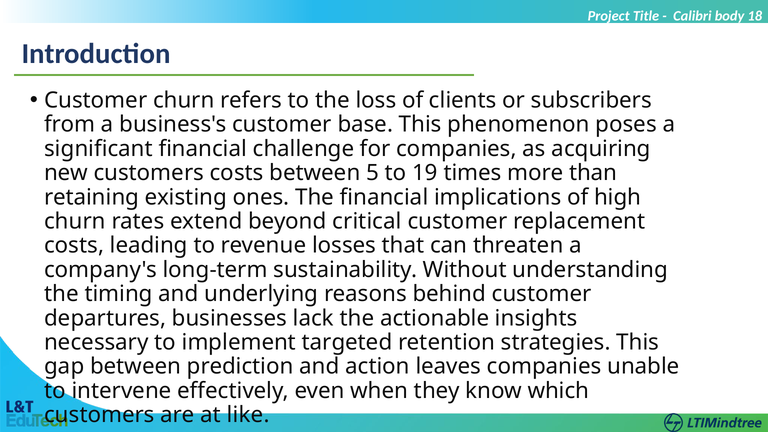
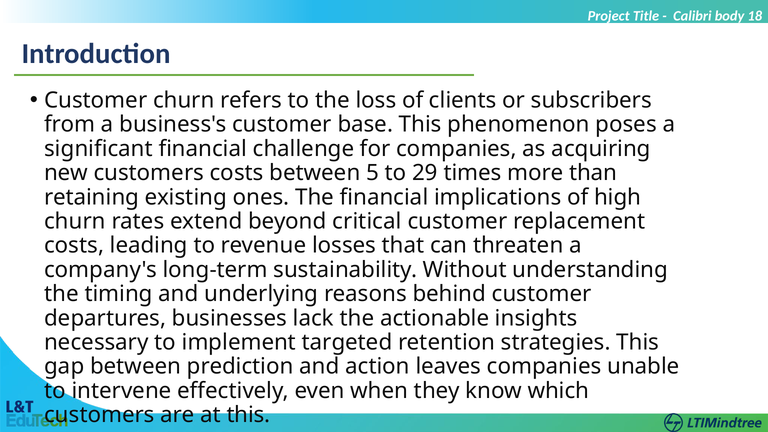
19: 19 -> 29
at like: like -> this
